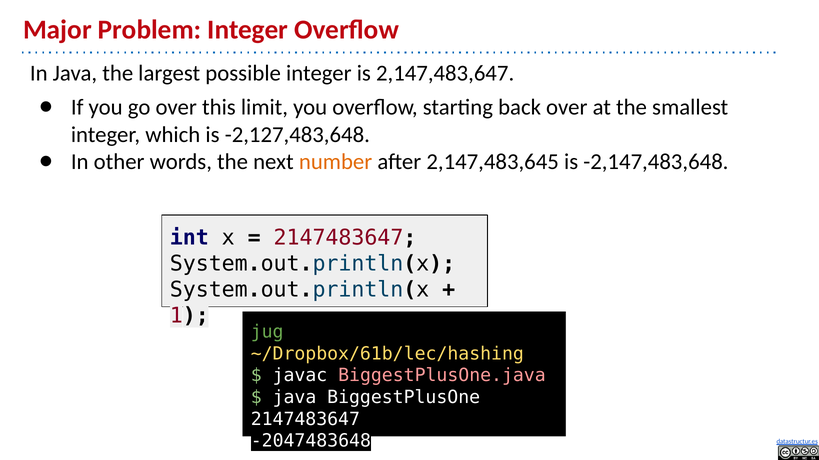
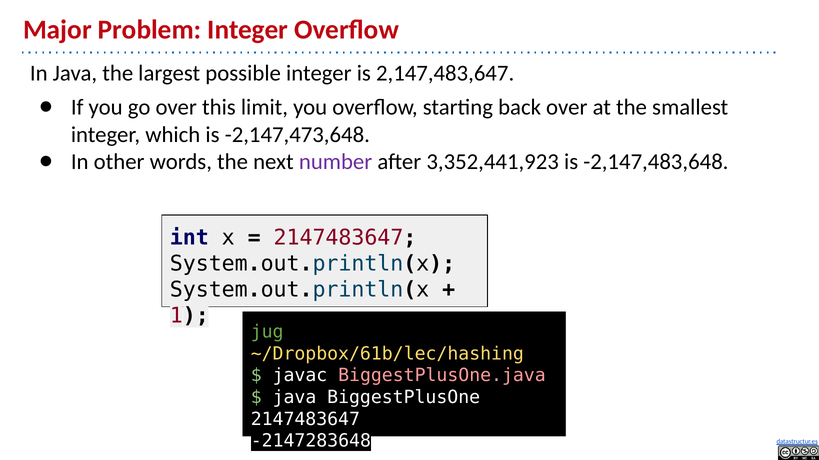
-2,127,483,648: -2,127,483,648 -> -2,147,473,648
number colour: orange -> purple
2,147,483,645: 2,147,483,645 -> 3,352,441,923
-2047483648: -2047483648 -> -2147283648
